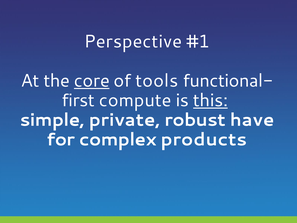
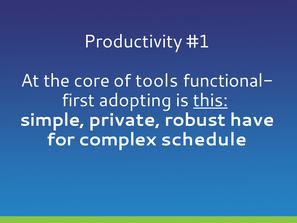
Perspective: Perspective -> Productivity
core underline: present -> none
compute: compute -> adopting
products: products -> schedule
